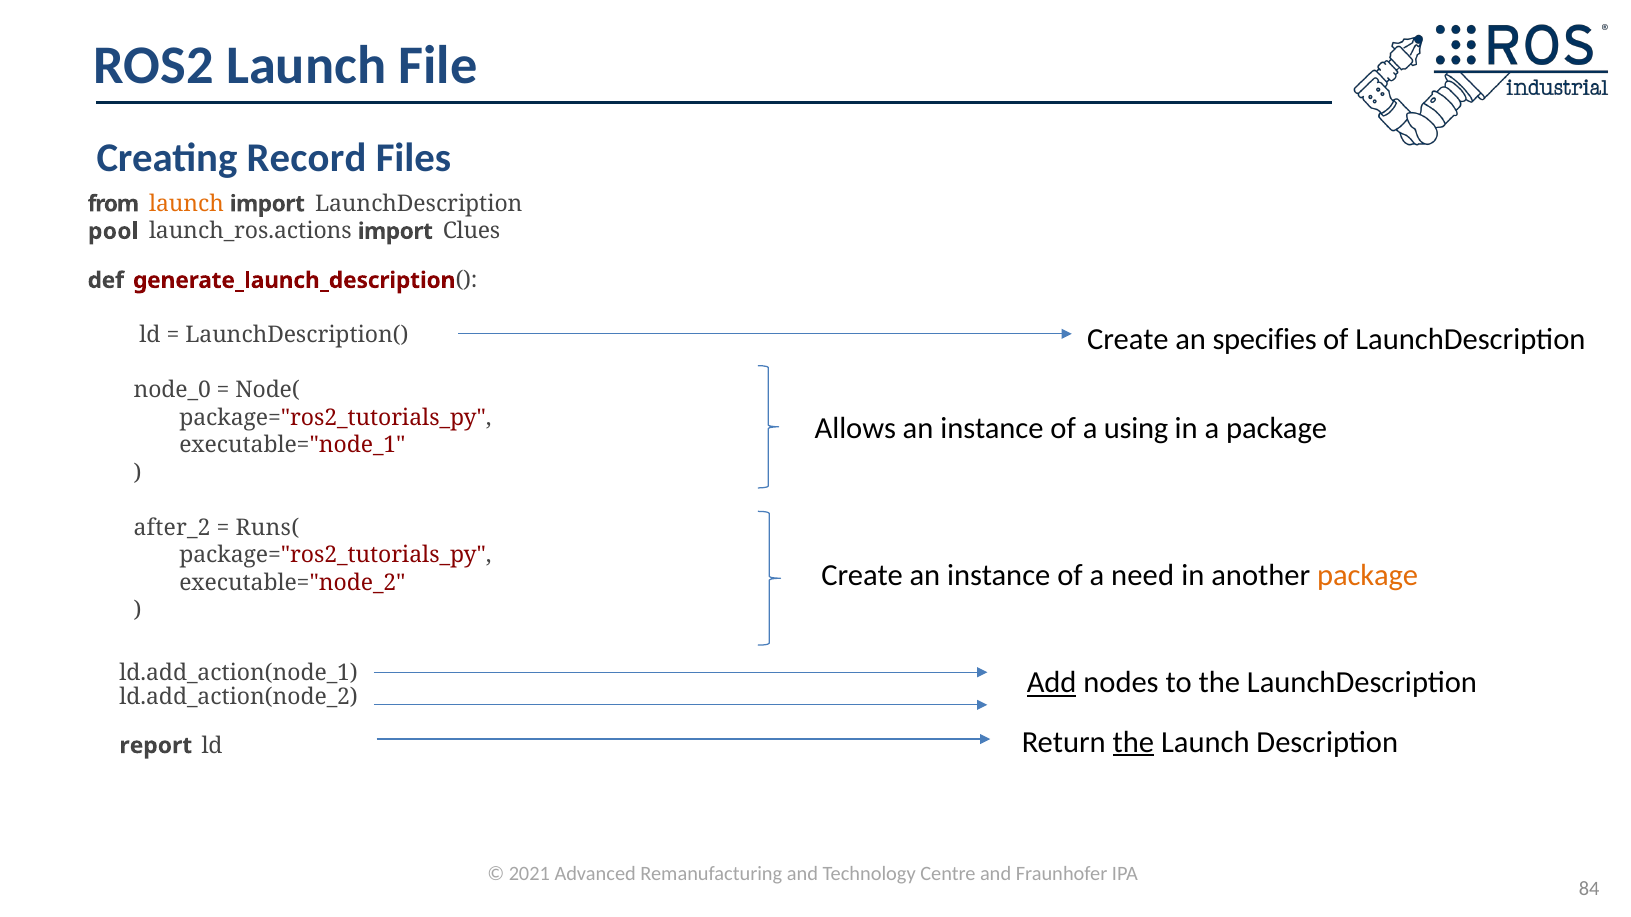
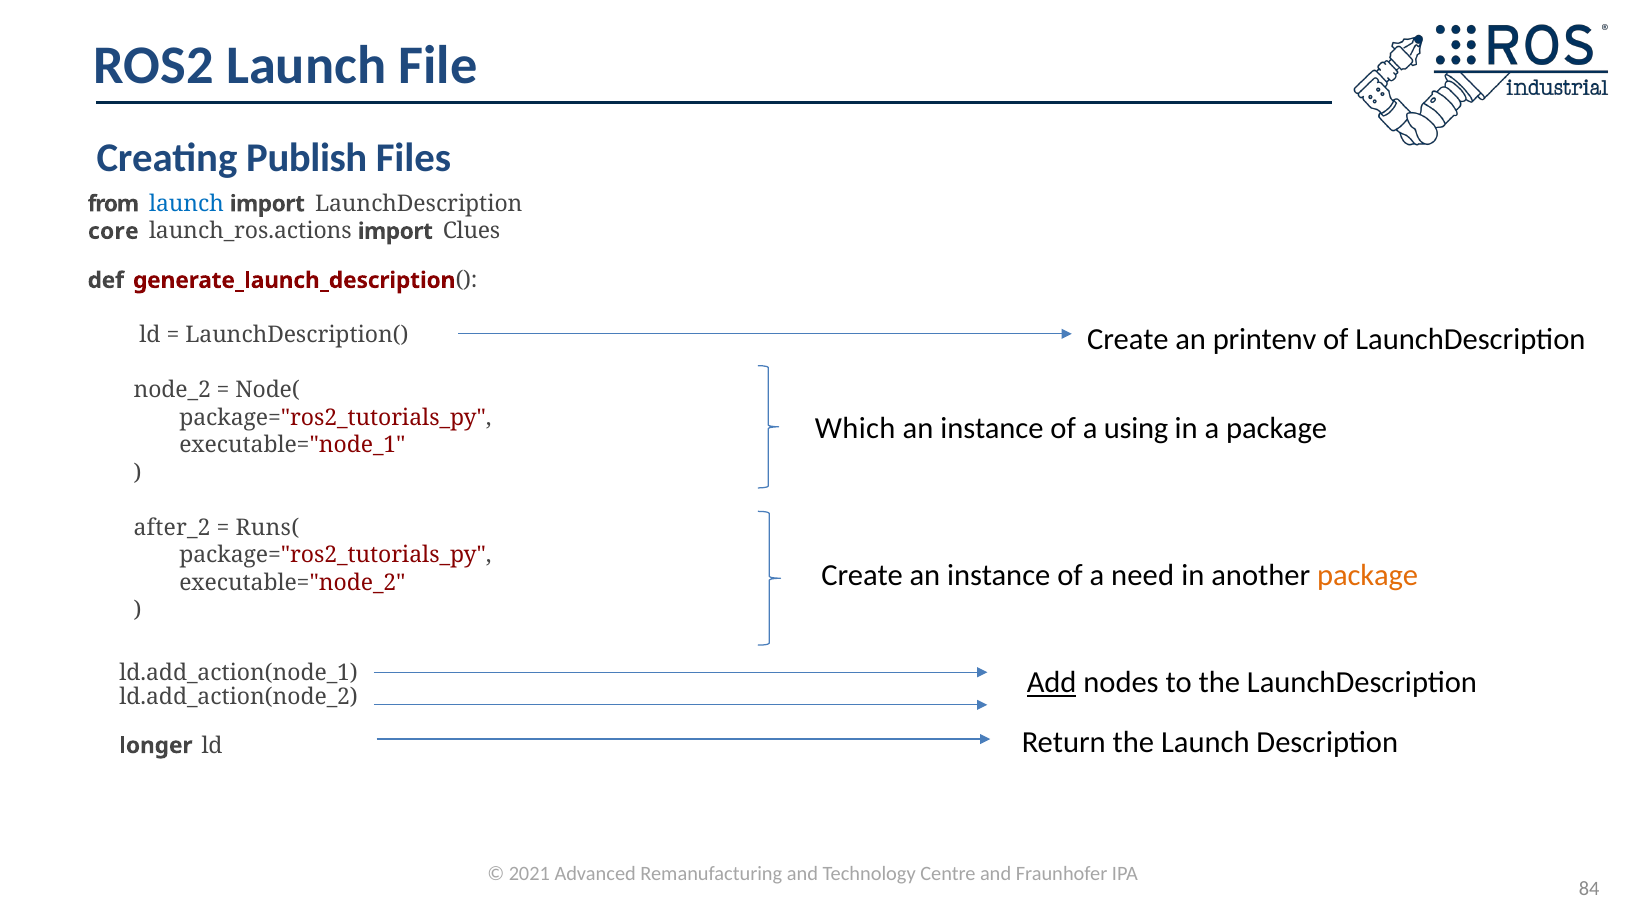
Record: Record -> Publish
launch at (186, 204) colour: orange -> blue
pool: pool -> core
specifies: specifies -> printenv
node_0: node_0 -> node_2
Allows: Allows -> Which
the at (1133, 743) underline: present -> none
report: report -> longer
